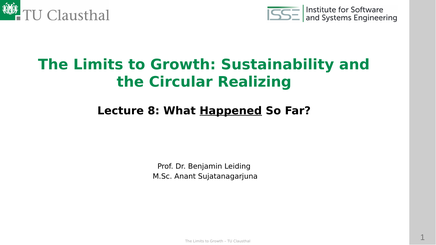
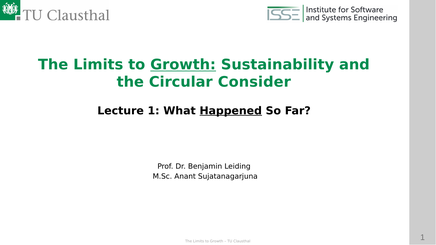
Growth at (183, 65) underline: none -> present
Realizing: Realizing -> Consider
Lecture 8: 8 -> 1
